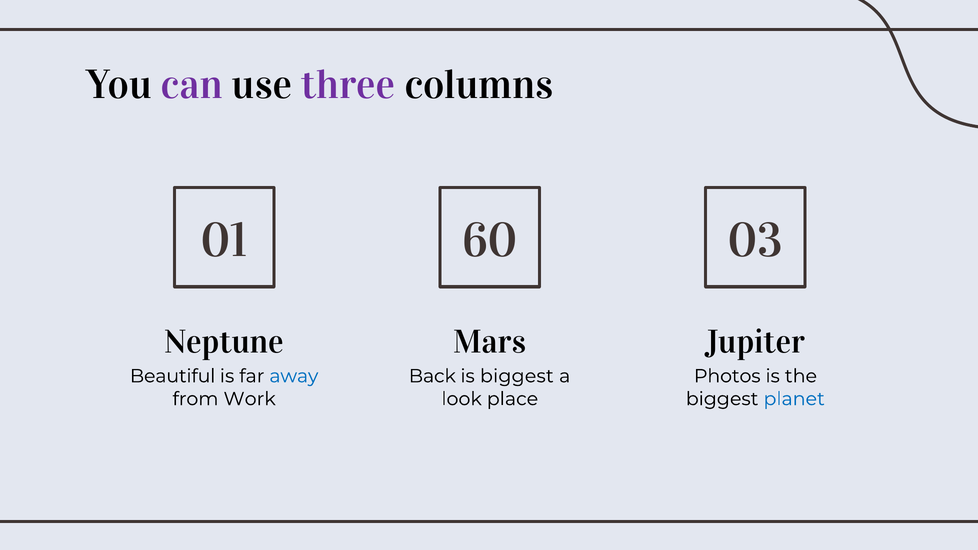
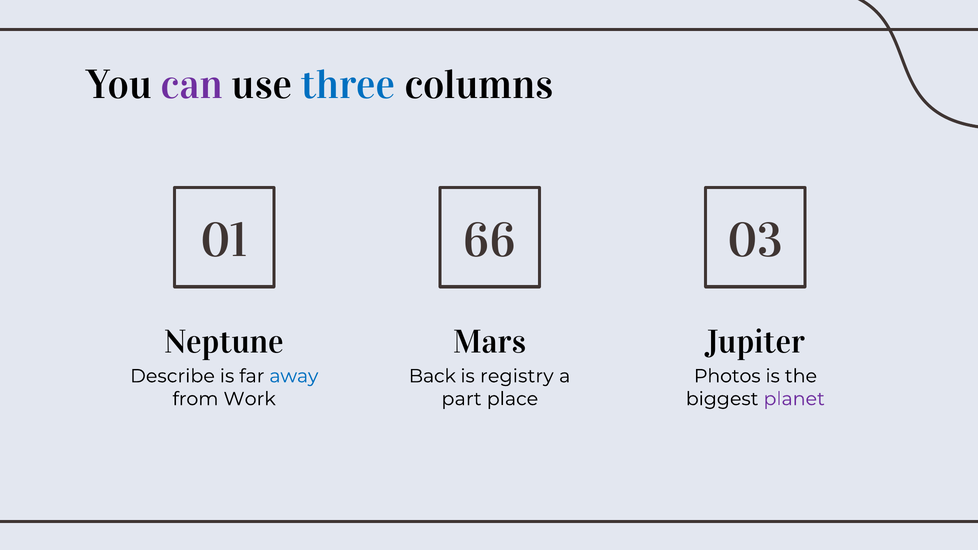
three colour: purple -> blue
60: 60 -> 66
Beautiful: Beautiful -> Describe
is biggest: biggest -> registry
look: look -> part
planet colour: blue -> purple
